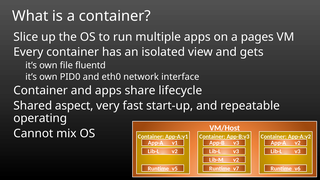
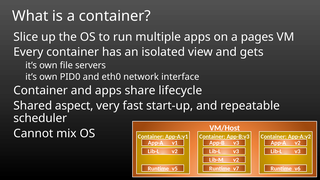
fluentd: fluentd -> servers
operating: operating -> scheduler
